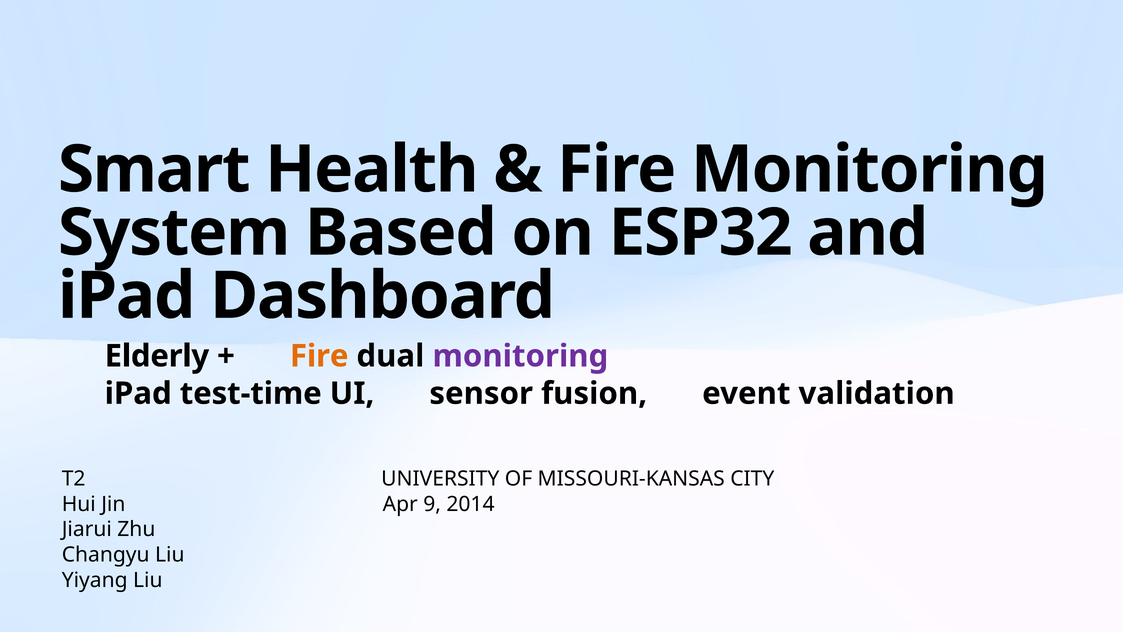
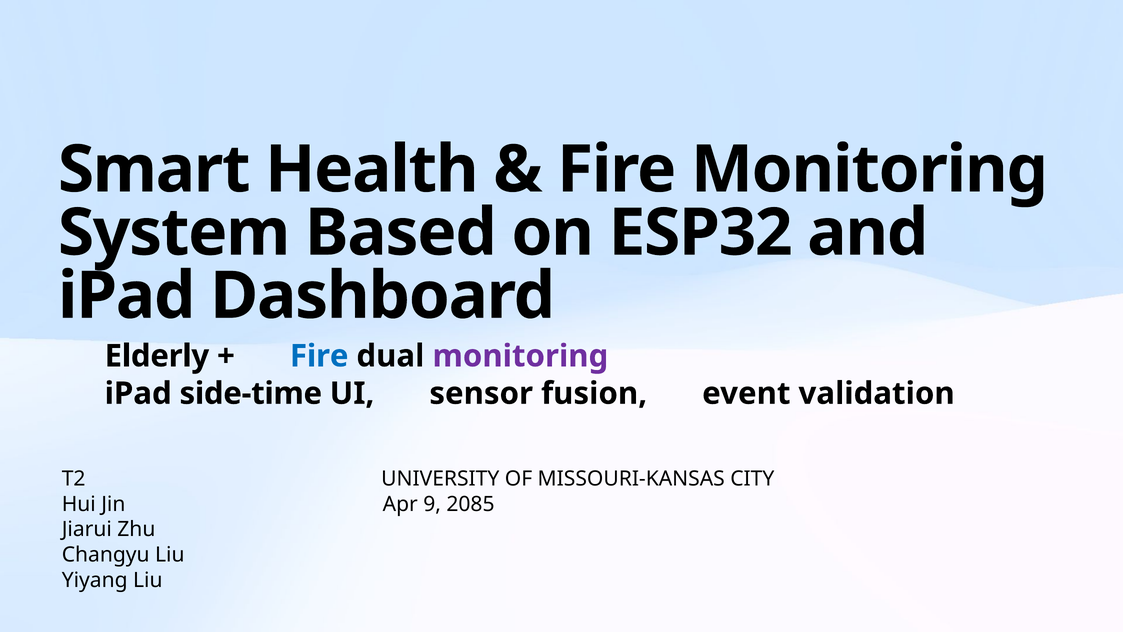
Fire at (319, 356) colour: orange -> blue
test-time: test-time -> side-time
2014: 2014 -> 2085
